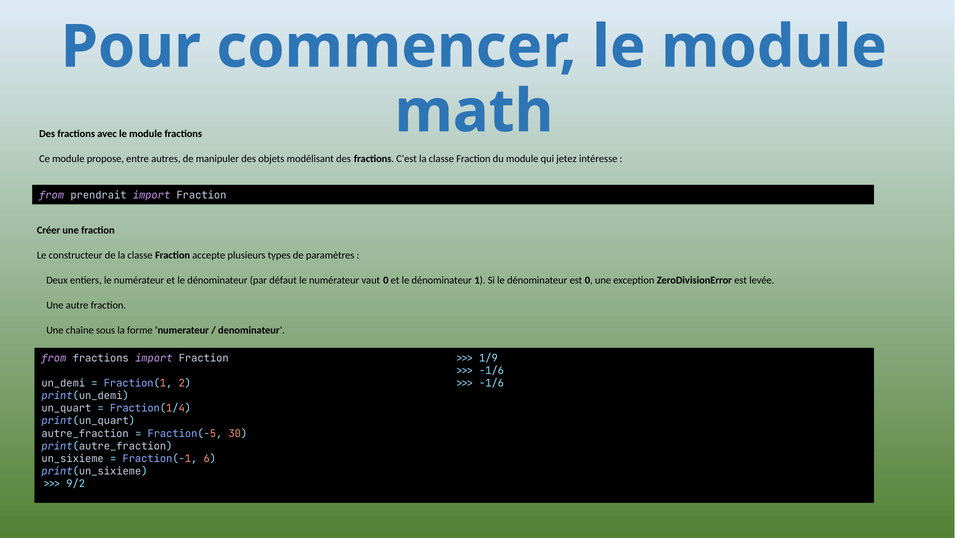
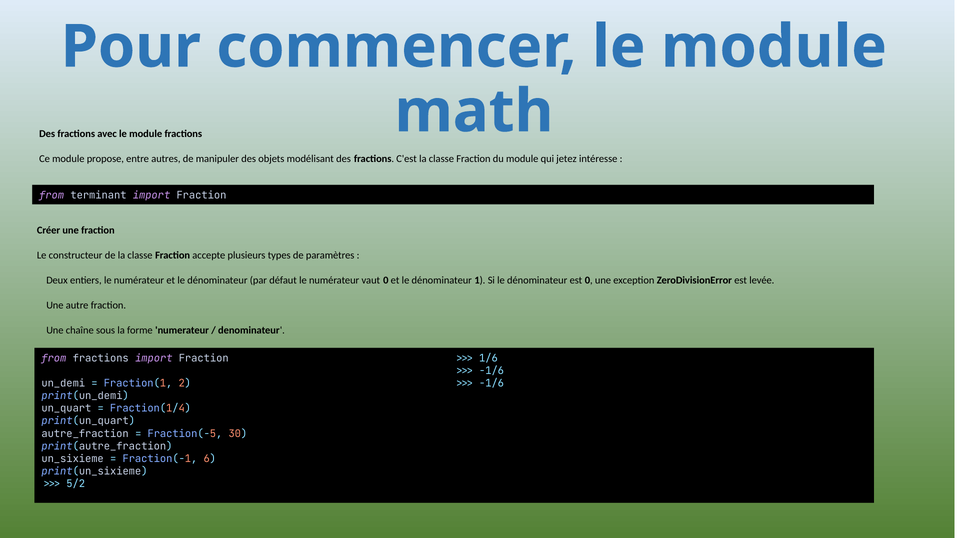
prendrait: prendrait -> terminant
1/9: 1/9 -> 1/6
9/2: 9/2 -> 5/2
